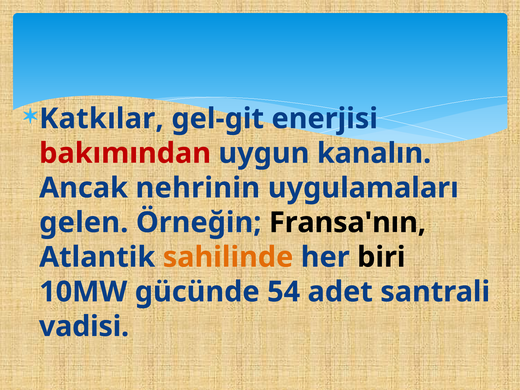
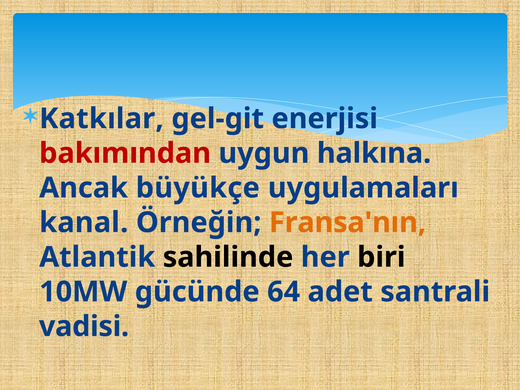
kanalın: kanalın -> halkına
nehrinin: nehrinin -> büyükçe
gelen: gelen -> kanal
Fransa'nın colour: black -> orange
sahilinde colour: orange -> black
54: 54 -> 64
